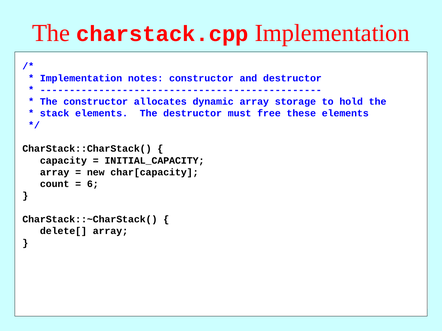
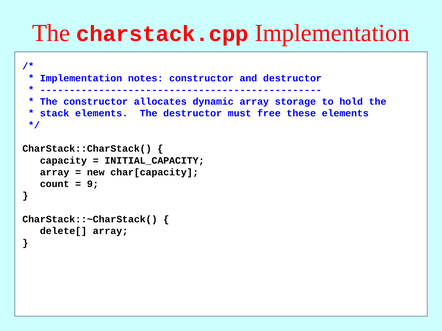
6: 6 -> 9
